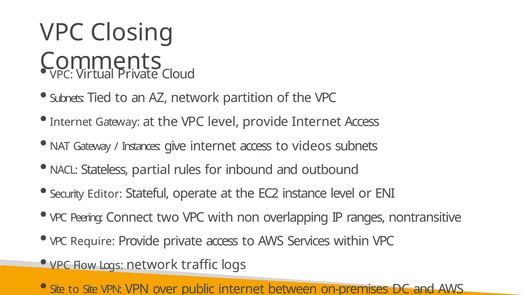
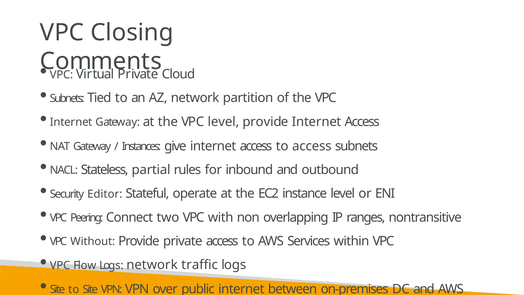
to videos: videos -> access
Require: Require -> Without
